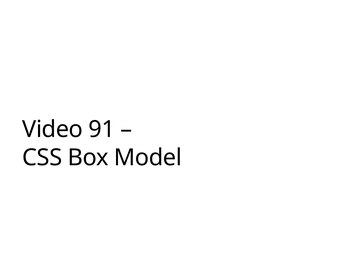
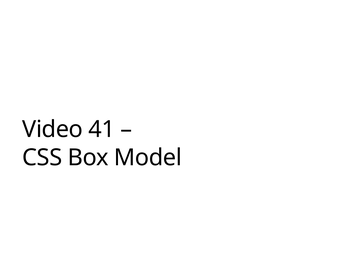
91: 91 -> 41
